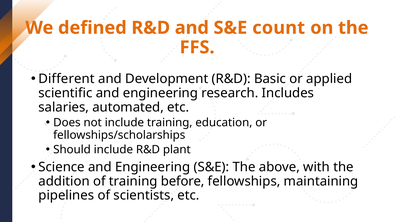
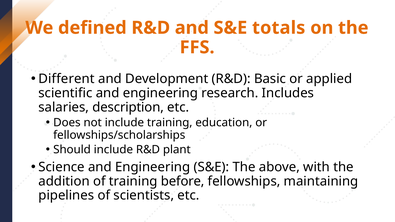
count: count -> totals
automated: automated -> description
